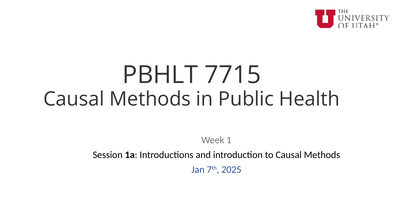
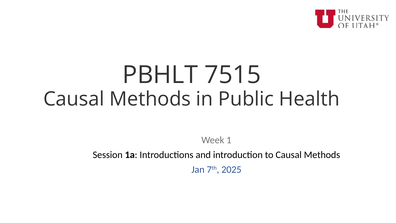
7715: 7715 -> 7515
